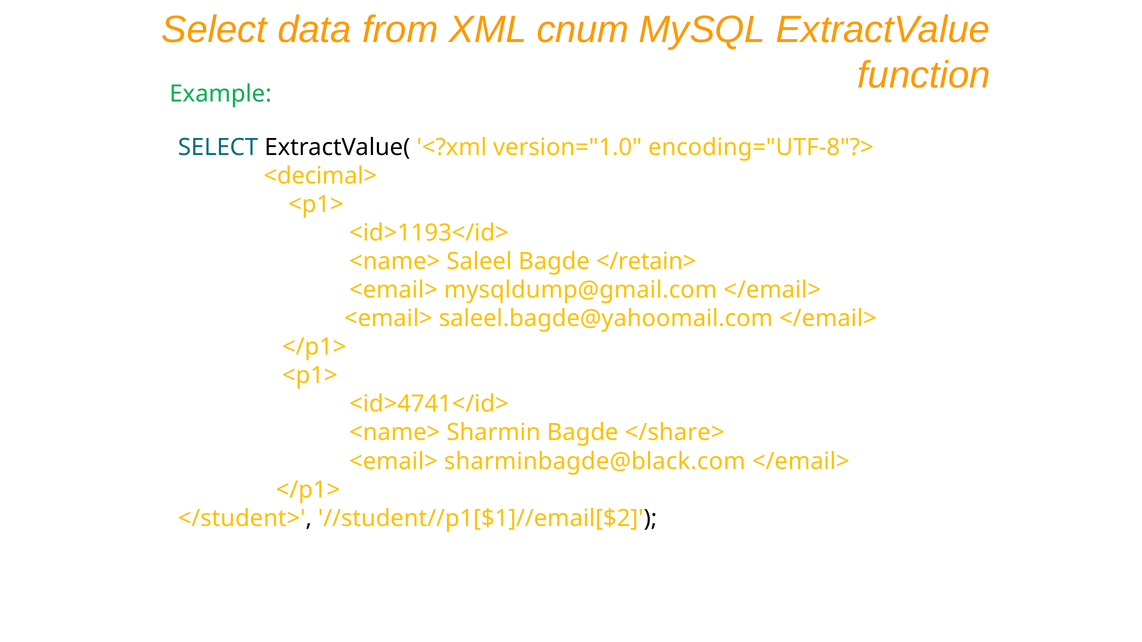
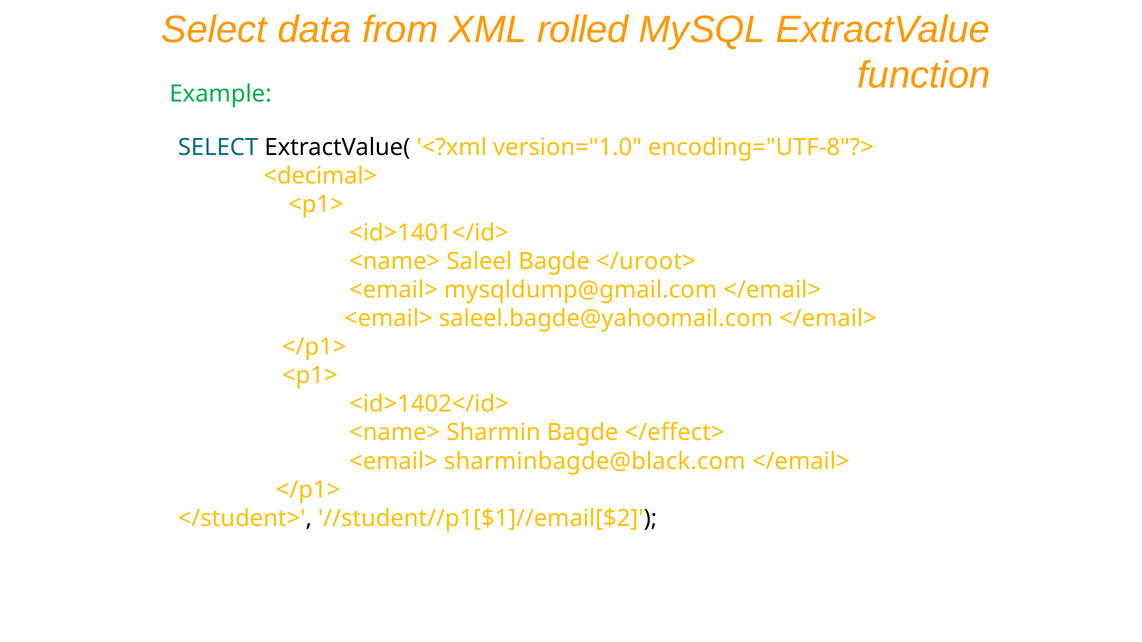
cnum: cnum -> rolled
<id>1193</id>: <id>1193</id> -> <id>1401</id>
</retain>: </retain> -> </uroot>
<id>4741</id>: <id>4741</id> -> <id>1402</id>
</share>: </share> -> </effect>
